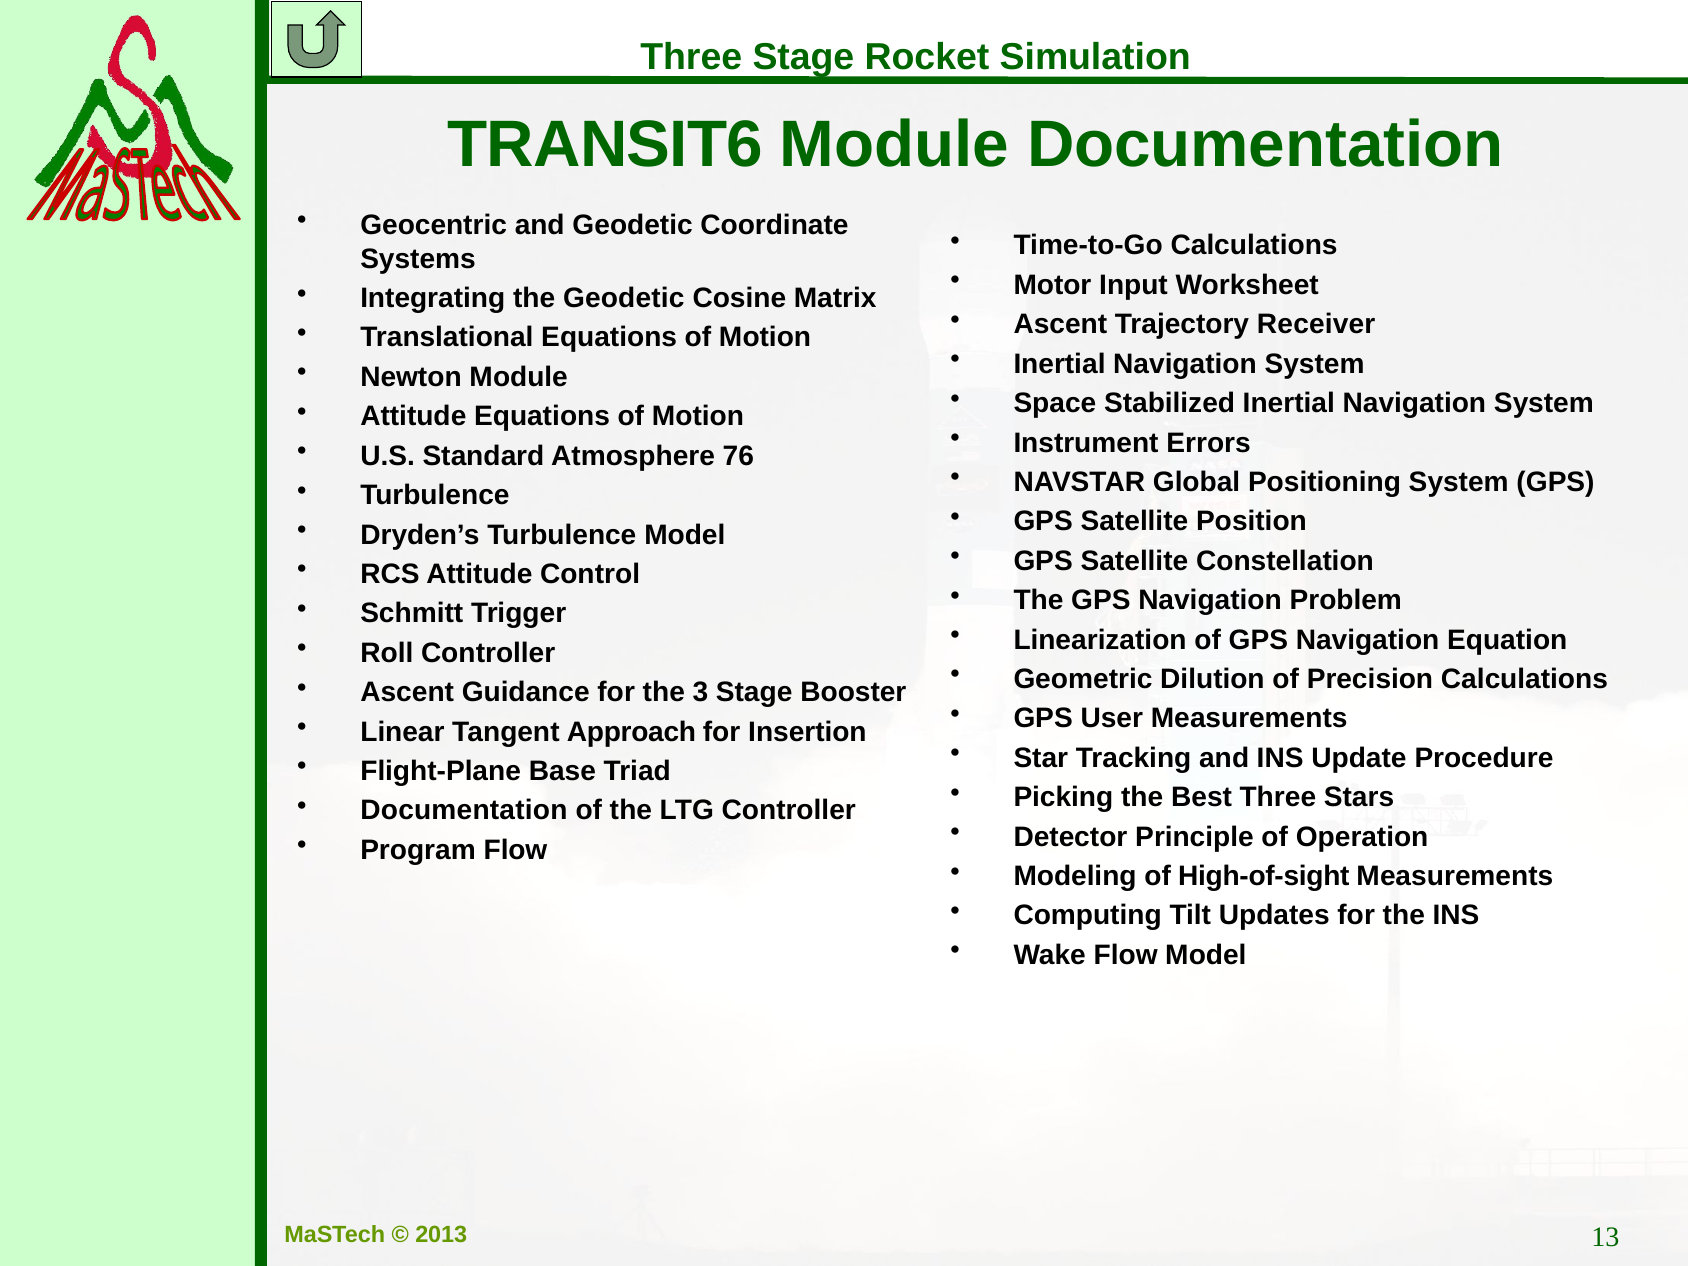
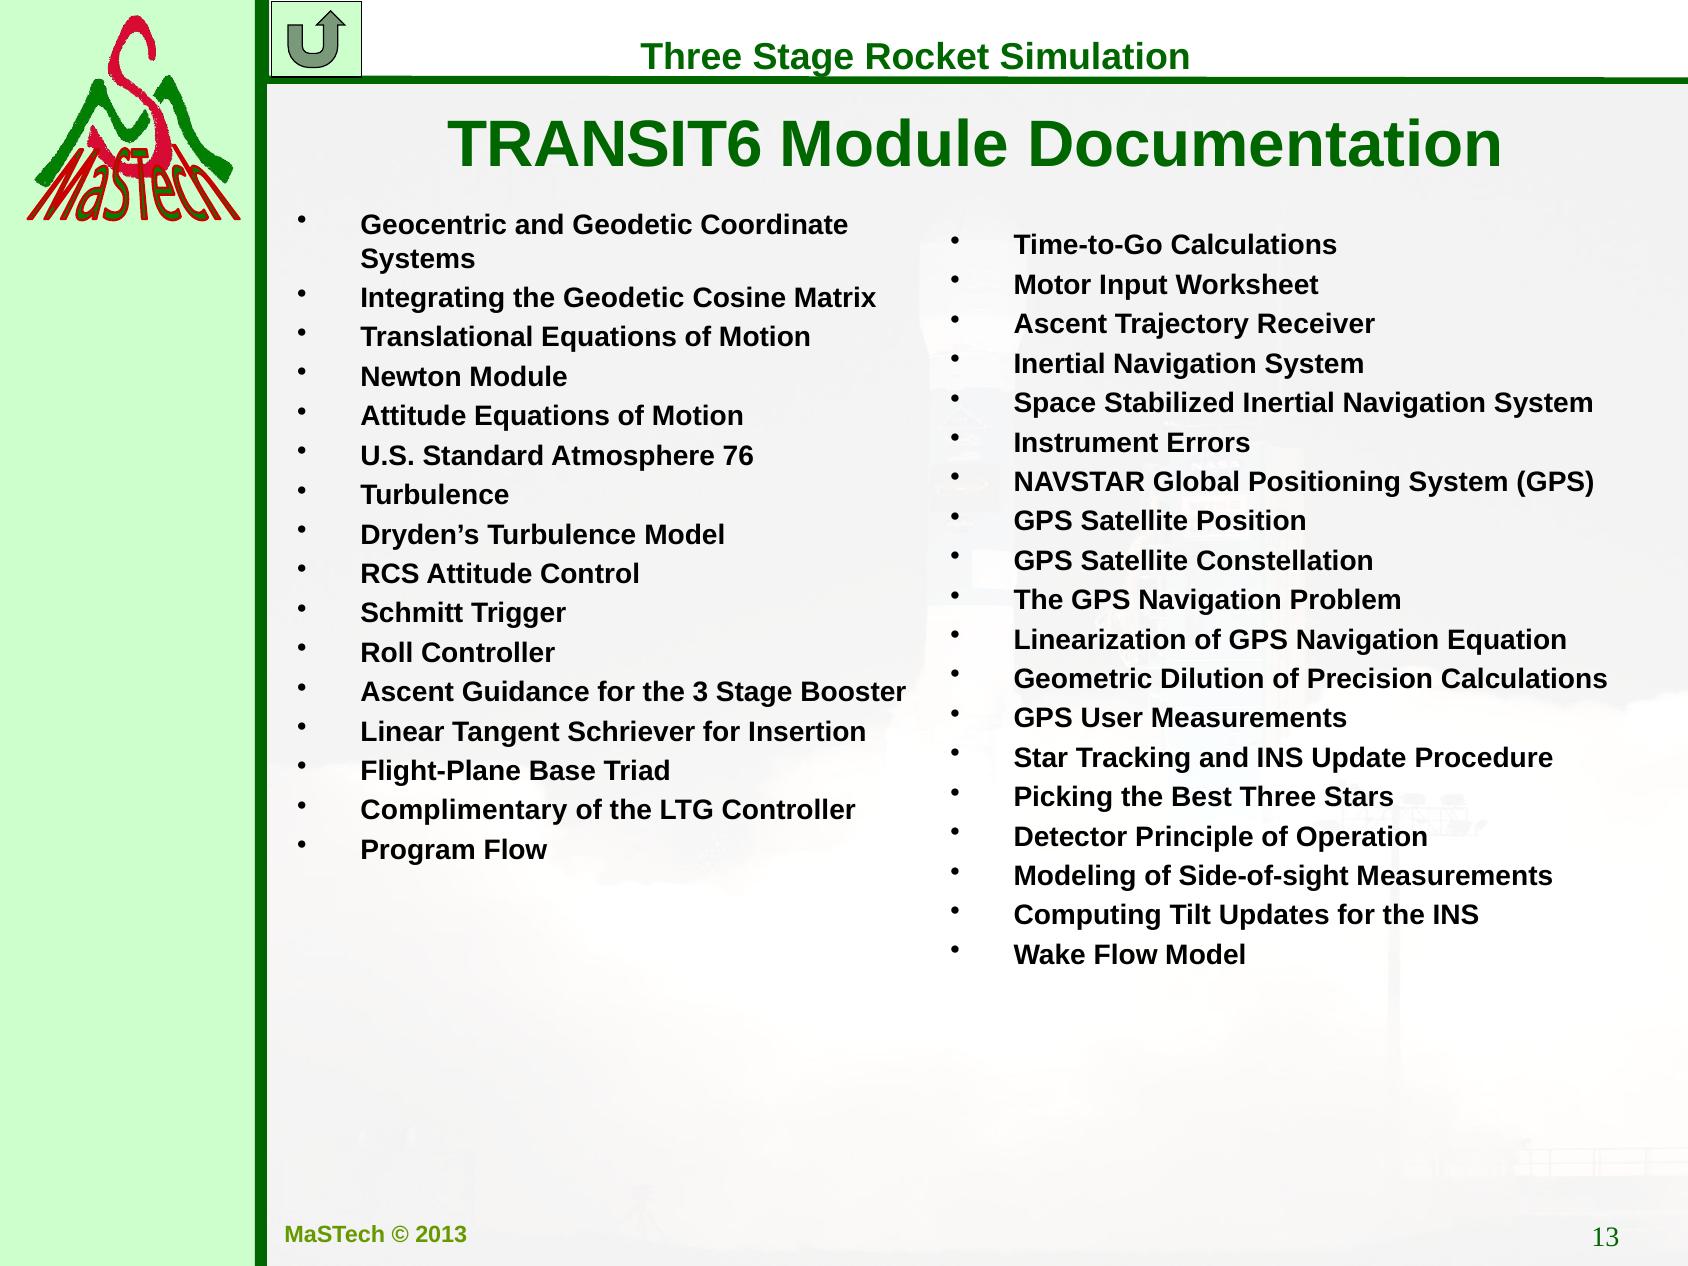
Approach: Approach -> Schriever
Documentation at (464, 811): Documentation -> Complimentary
High-of-sight: High-of-sight -> Side-of-sight
